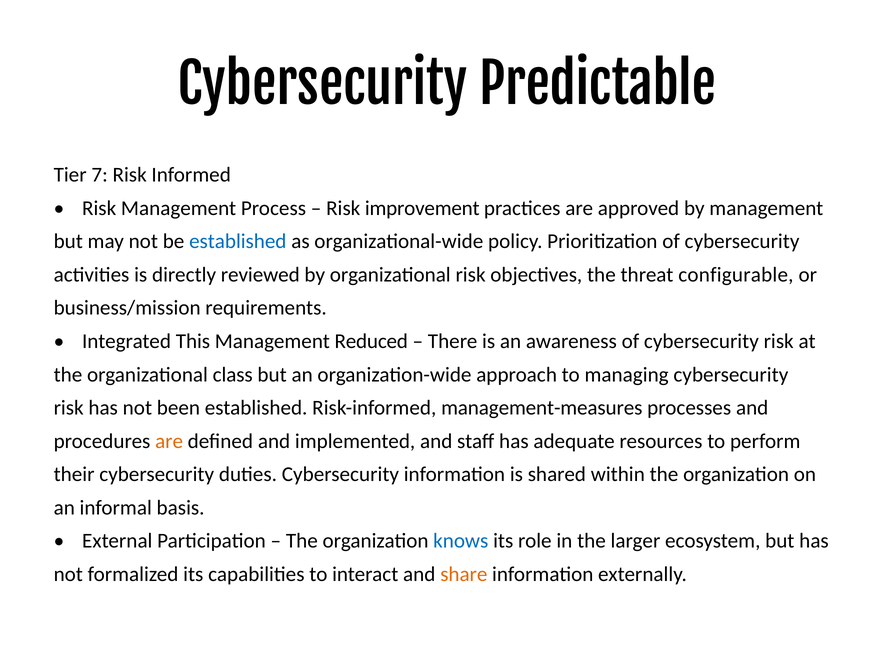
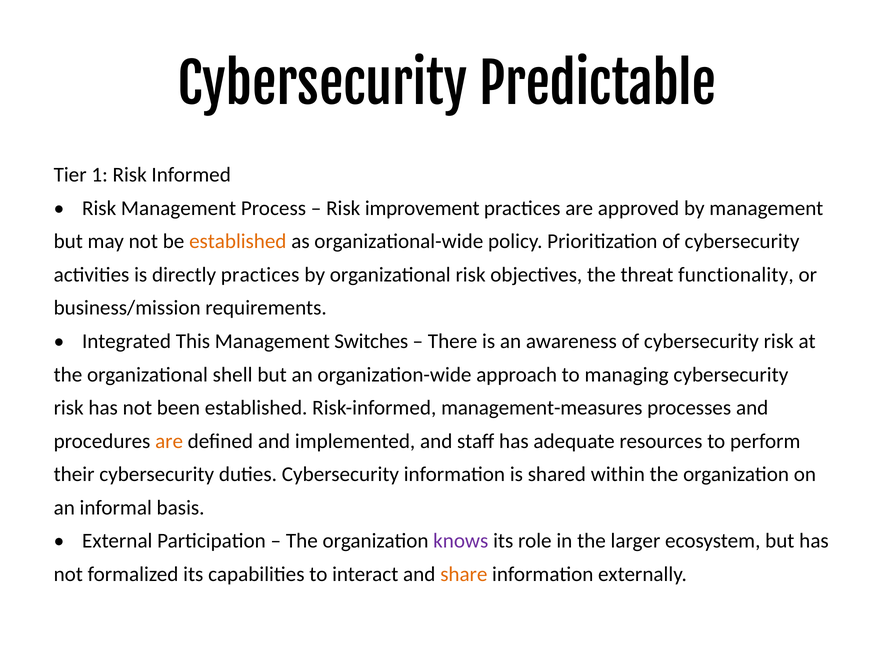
7: 7 -> 1
established at (238, 242) colour: blue -> orange
directly reviewed: reviewed -> practices
configurable: configurable -> functionality
Reduced: Reduced -> Switches
class: class -> shell
knows colour: blue -> purple
